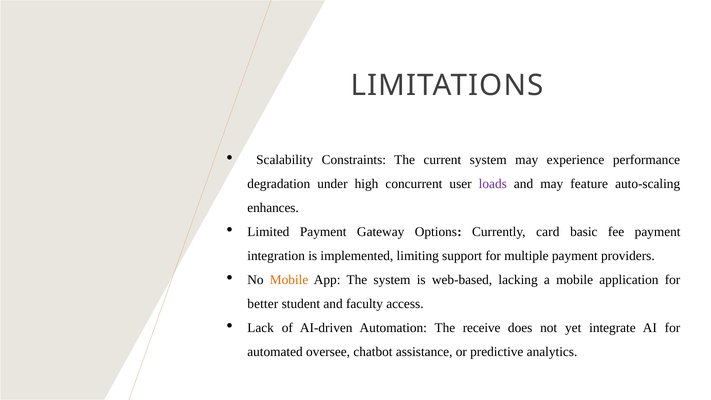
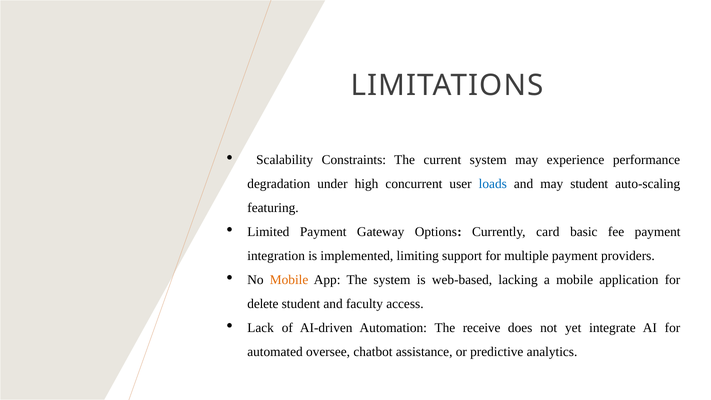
loads colour: purple -> blue
may feature: feature -> student
enhances: enhances -> featuring
better: better -> delete
